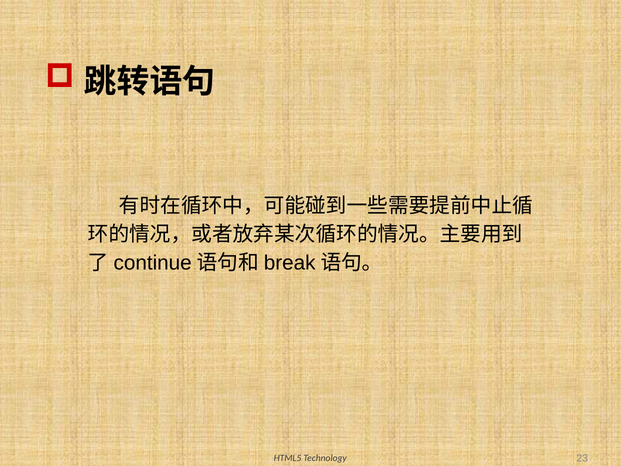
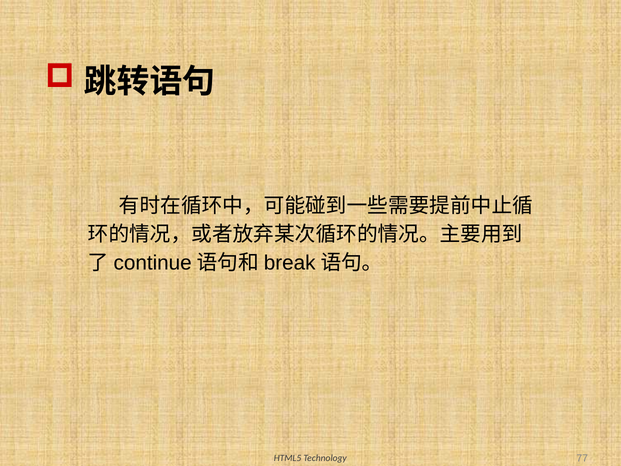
23: 23 -> 77
